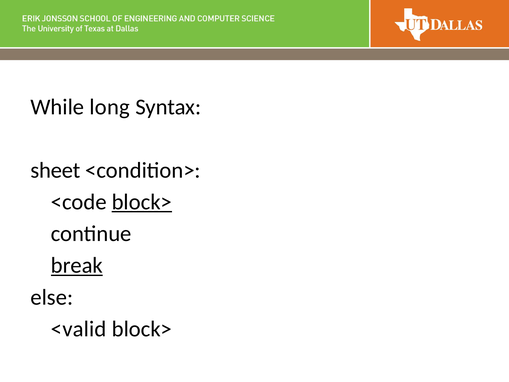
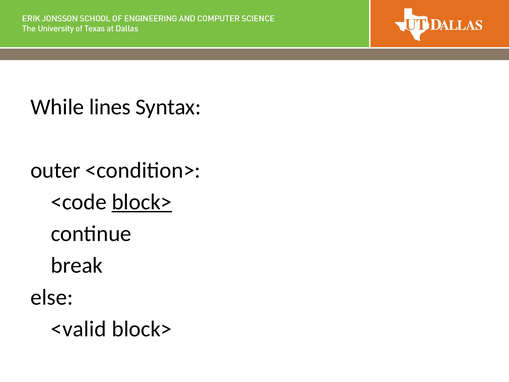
long: long -> lines
sheet: sheet -> outer
break underline: present -> none
